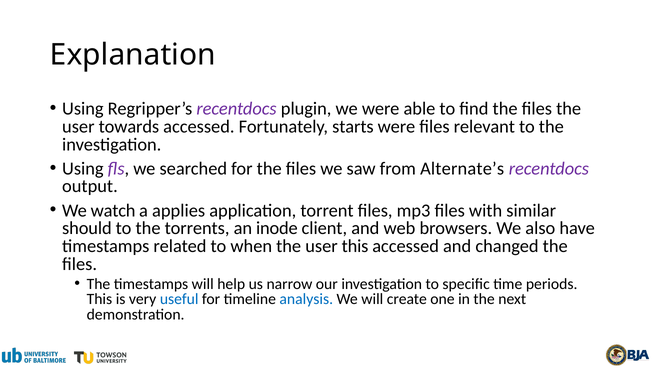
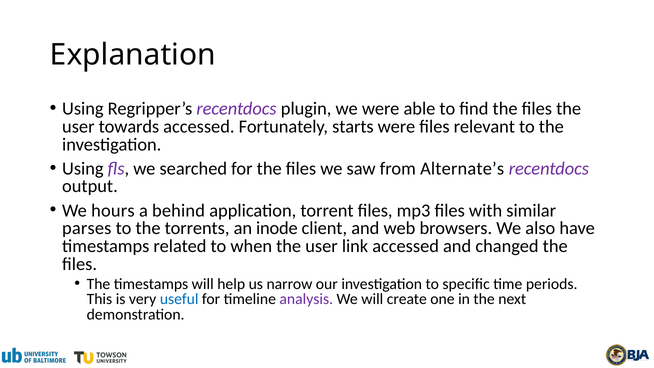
watch: watch -> hours
applies: applies -> behind
should: should -> parses
user this: this -> link
analysis colour: blue -> purple
